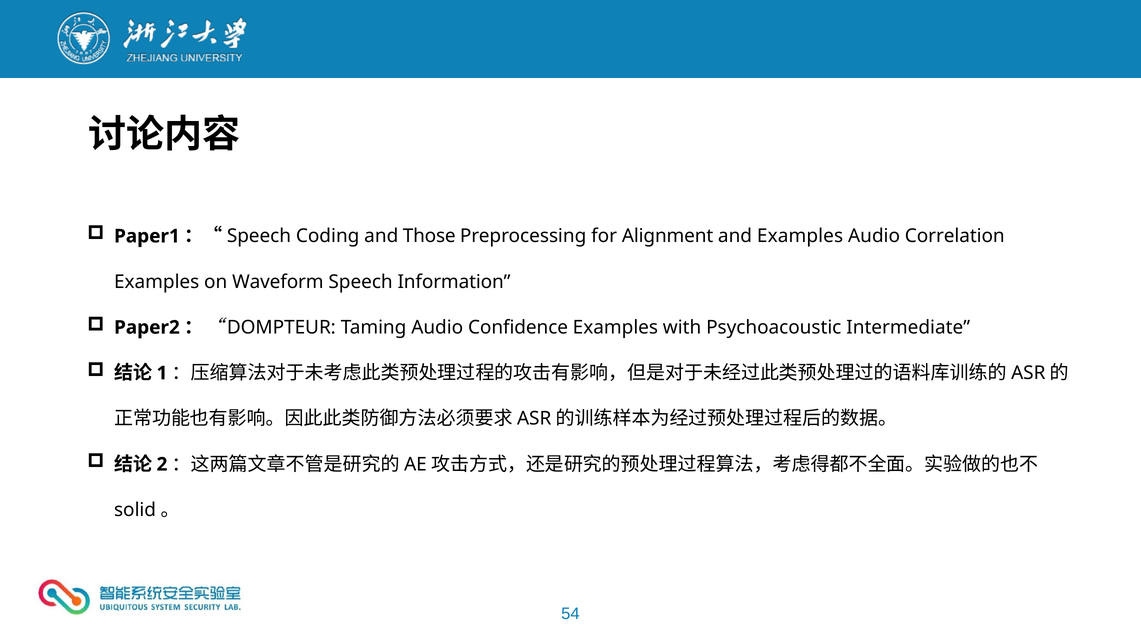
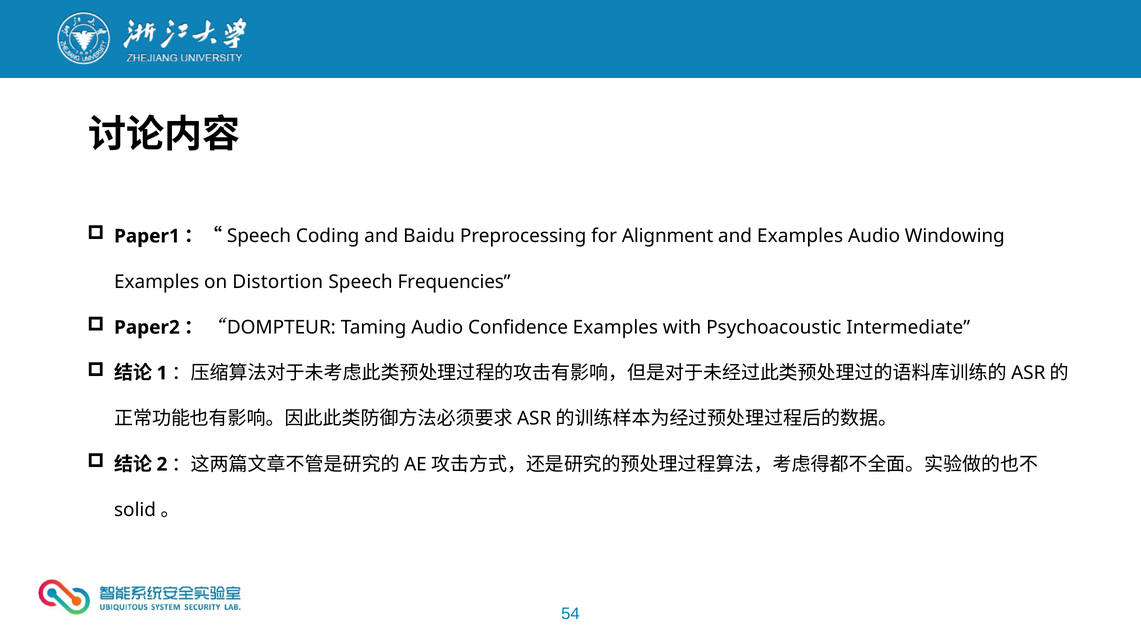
Those: Those -> Baidu
Correlation: Correlation -> Windowing
Waveform: Waveform -> Distortion
Information: Information -> Frequencies
